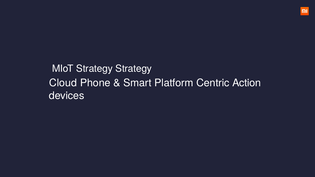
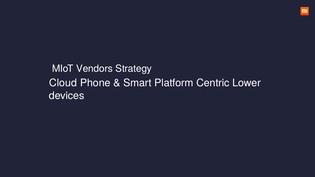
MIoT Strategy: Strategy -> Vendors
Action: Action -> Lower
